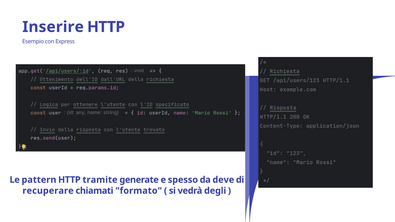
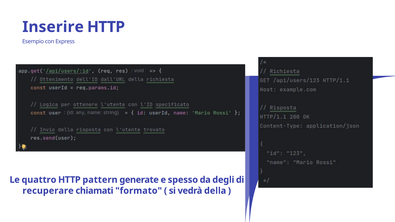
pattern: pattern -> quattro
tramite: tramite -> pattern
deve: deve -> degli
degli: degli -> della
